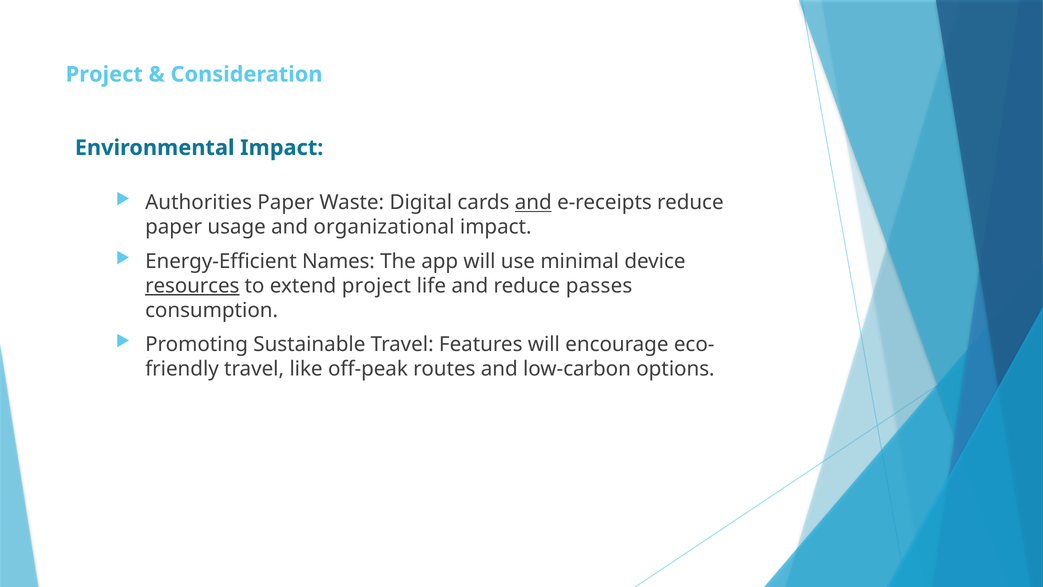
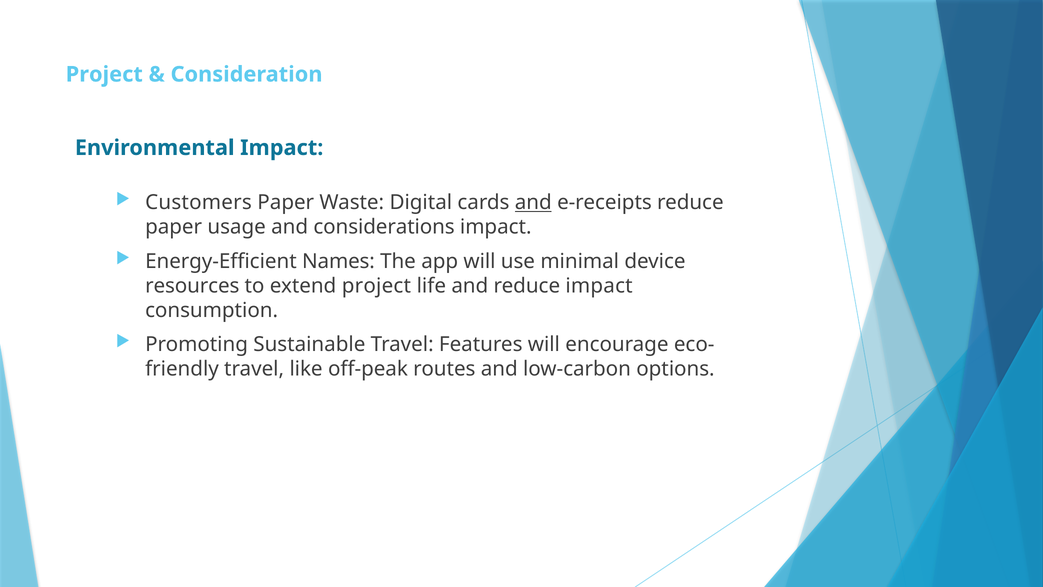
Authorities: Authorities -> Customers
organizational: organizational -> considerations
resources underline: present -> none
reduce passes: passes -> impact
